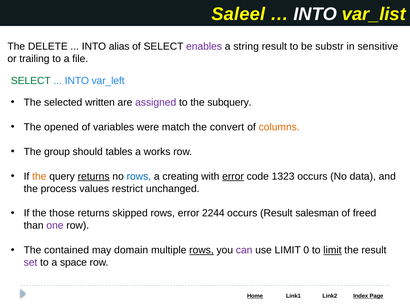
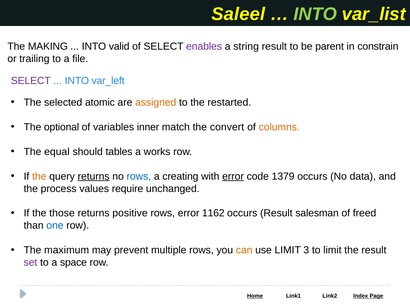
INTO at (315, 14) colour: white -> light green
DELETE: DELETE -> MAKING
alias: alias -> valid
substr: substr -> parent
sensitive: sensitive -> constrain
SELECT at (31, 81) colour: green -> purple
written: written -> atomic
assigned colour: purple -> orange
subquery: subquery -> restarted
opened: opened -> optional
were: were -> inner
group: group -> equal
1323: 1323 -> 1379
restrict: restrict -> require
skipped: skipped -> positive
2244: 2244 -> 1162
one colour: purple -> blue
contained: contained -> maximum
domain: domain -> prevent
rows at (201, 250) underline: present -> none
can colour: purple -> orange
0: 0 -> 3
limit at (332, 250) underline: present -> none
